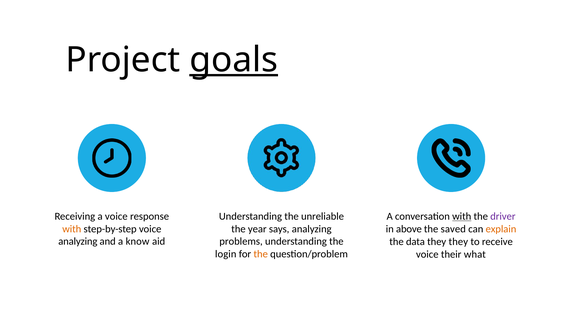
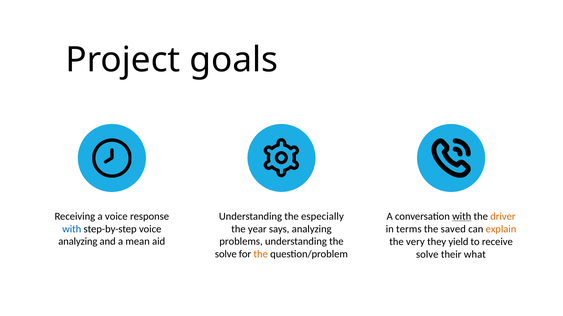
goals underline: present -> none
unreliable: unreliable -> especially
driver colour: purple -> orange
with at (72, 229) colour: orange -> blue
above: above -> terms
know: know -> mean
data: data -> very
they they: they -> yield
login at (226, 255): login -> solve
voice at (427, 255): voice -> solve
